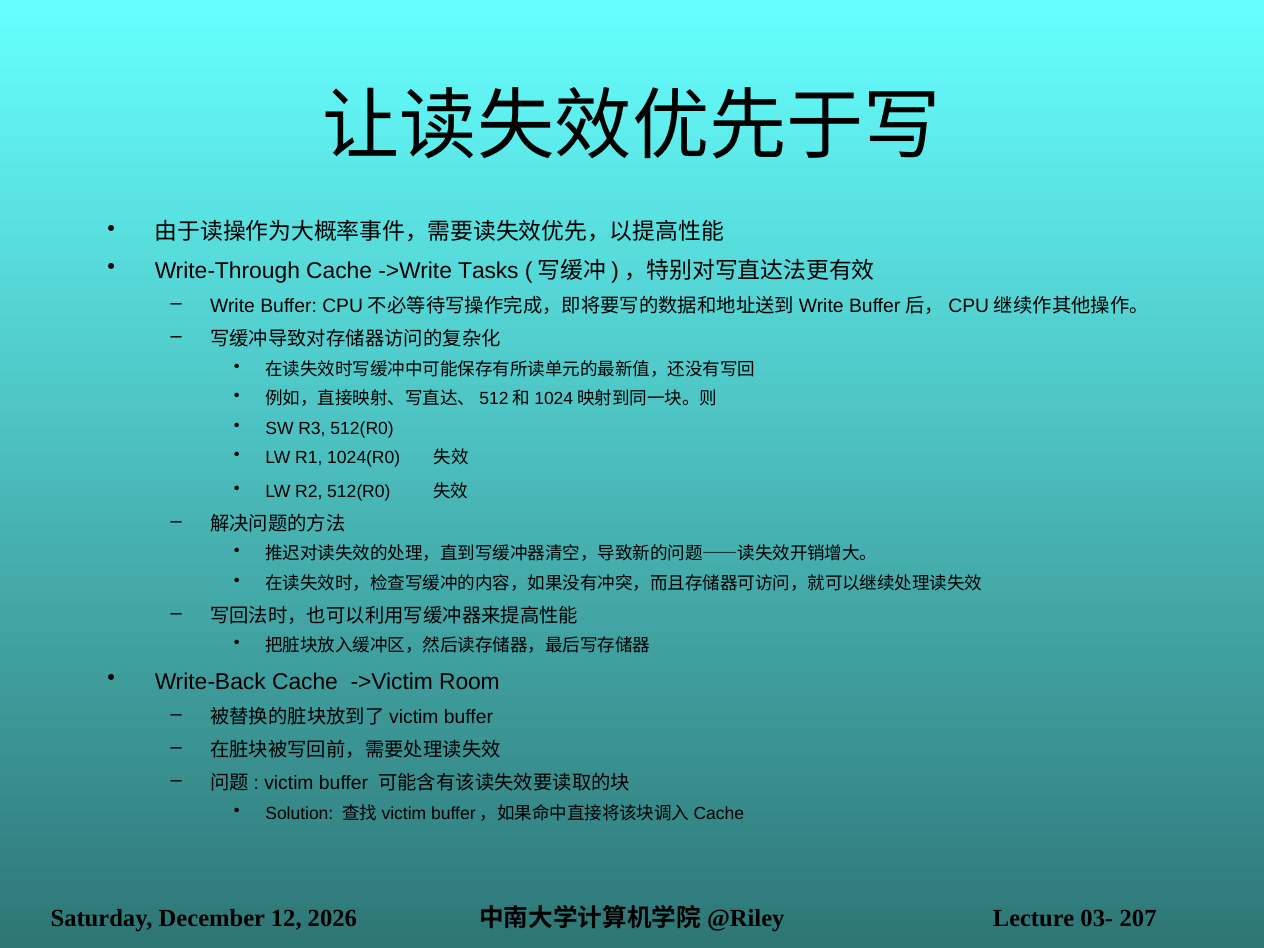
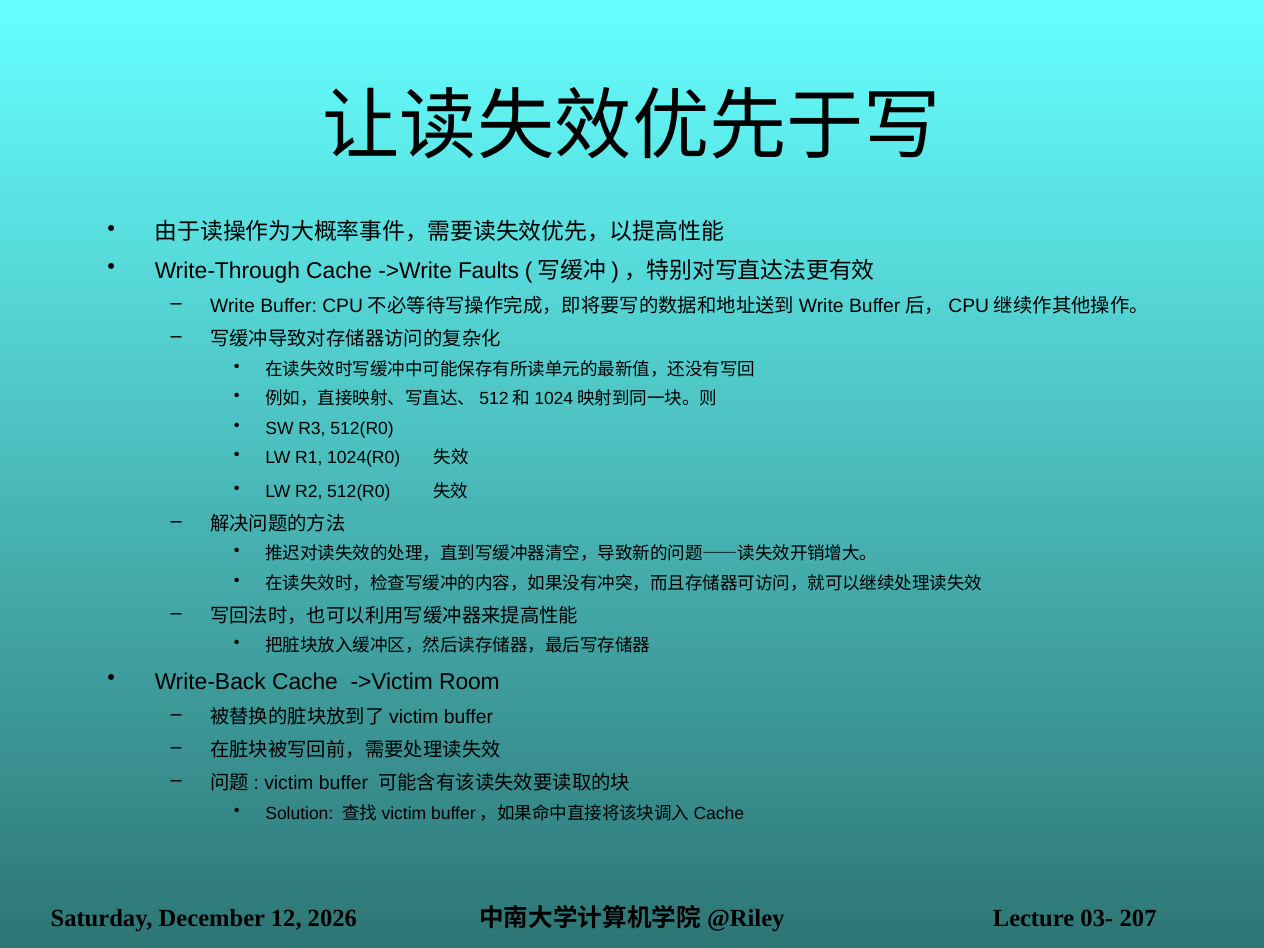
Tasks: Tasks -> Faults
